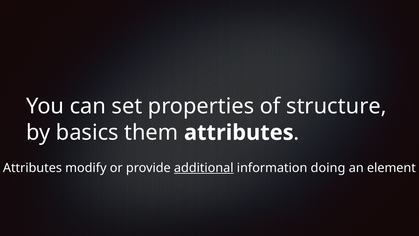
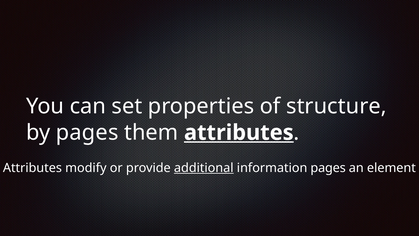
by basics: basics -> pages
attributes at (239, 132) underline: none -> present
information doing: doing -> pages
